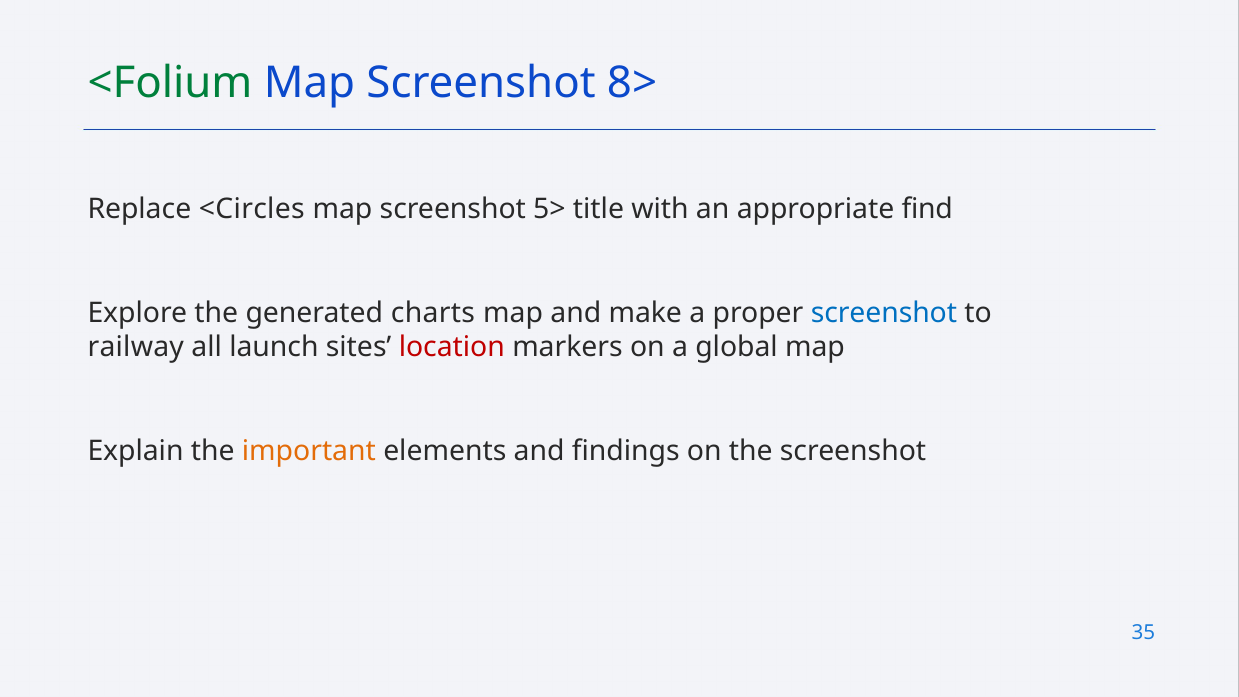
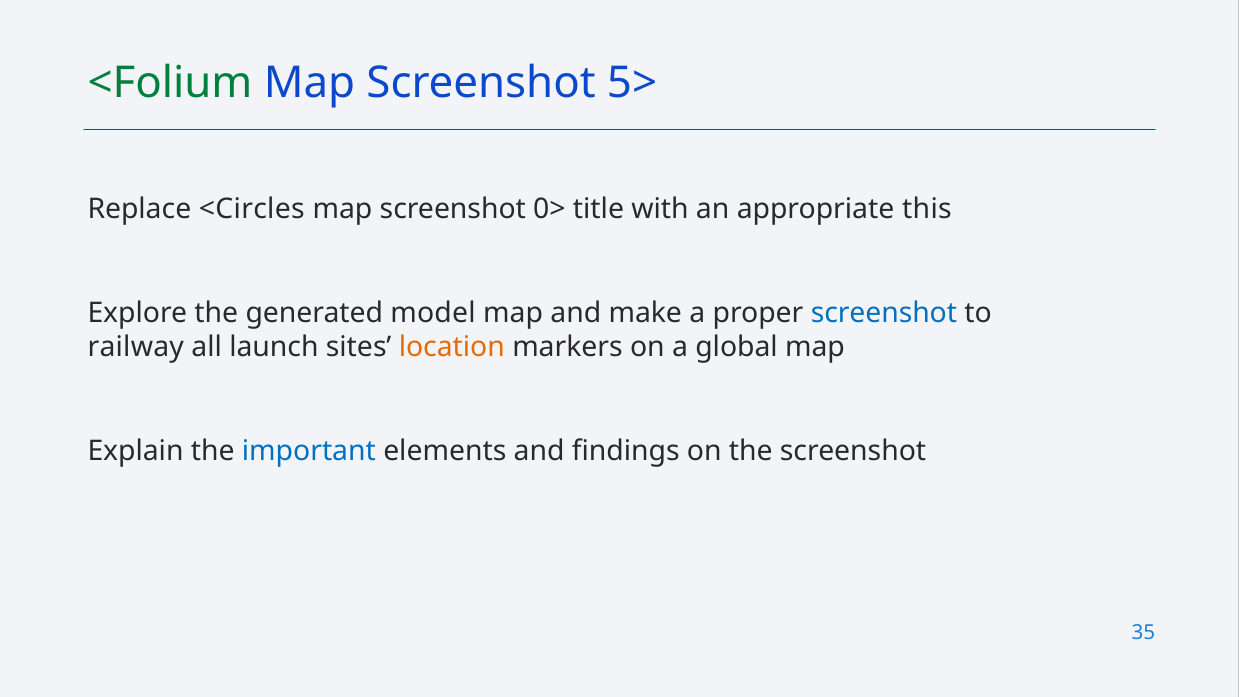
8>: 8> -> 5>
5>: 5> -> 0>
find: find -> this
charts: charts -> model
location colour: red -> orange
important colour: orange -> blue
